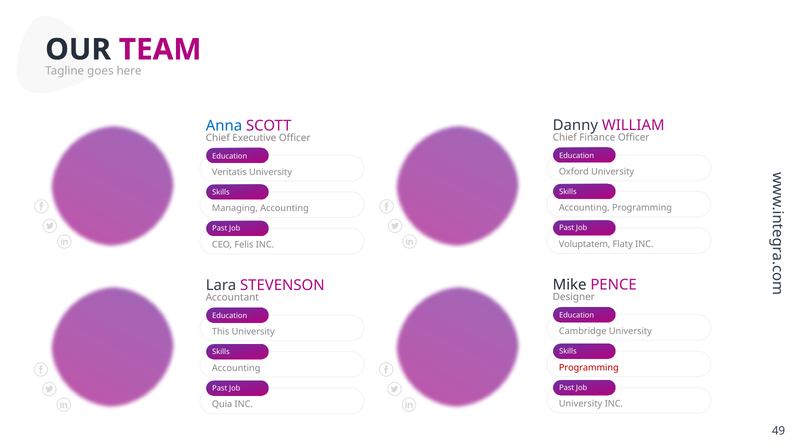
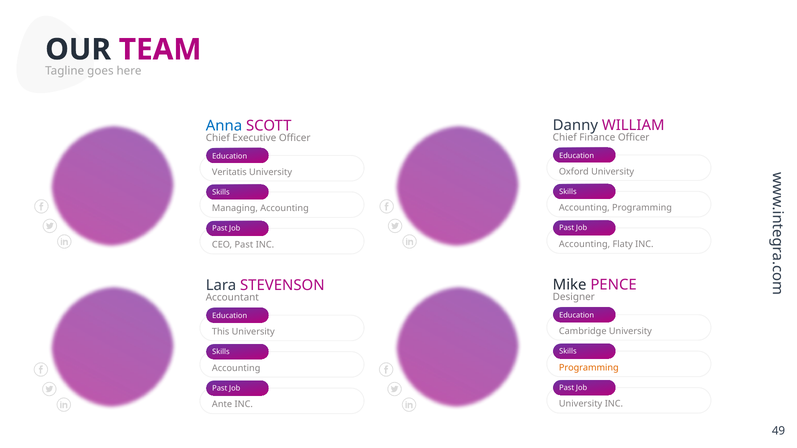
Voluptatem at (585, 244): Voluptatem -> Accounting
CEO Felis: Felis -> Past
Programming at (589, 368) colour: red -> orange
Quia: Quia -> Ante
